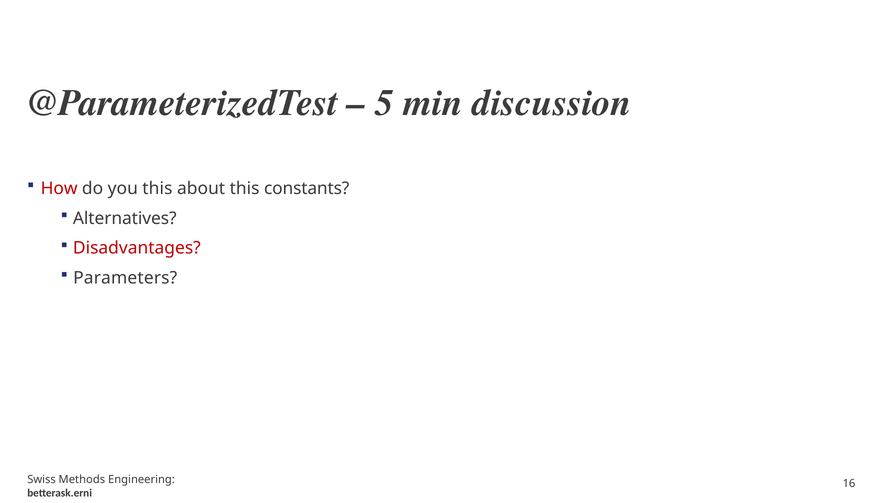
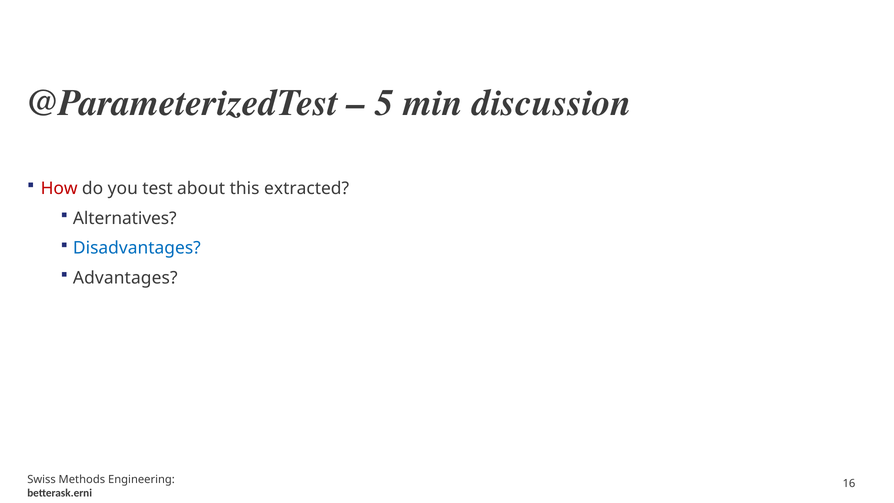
you this: this -> test
constants: constants -> extracted
Disadvantages colour: red -> blue
Parameters: Parameters -> Advantages
